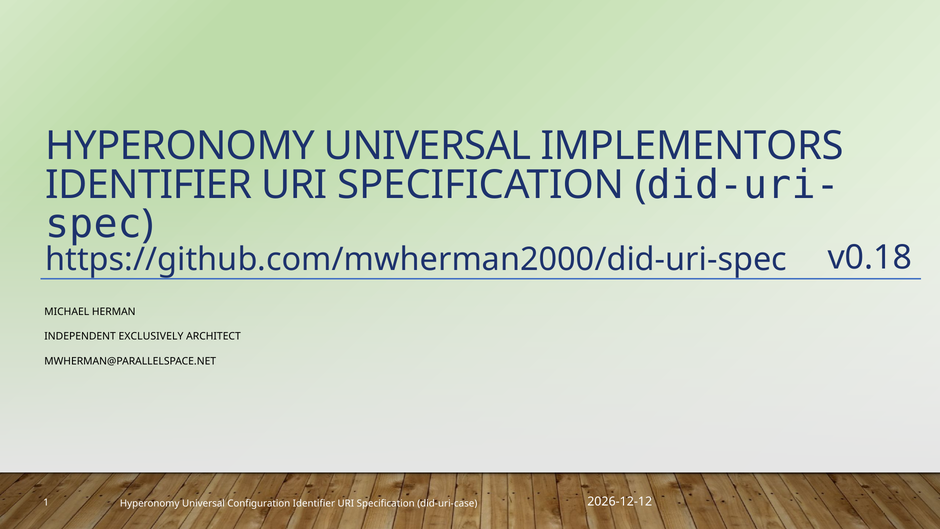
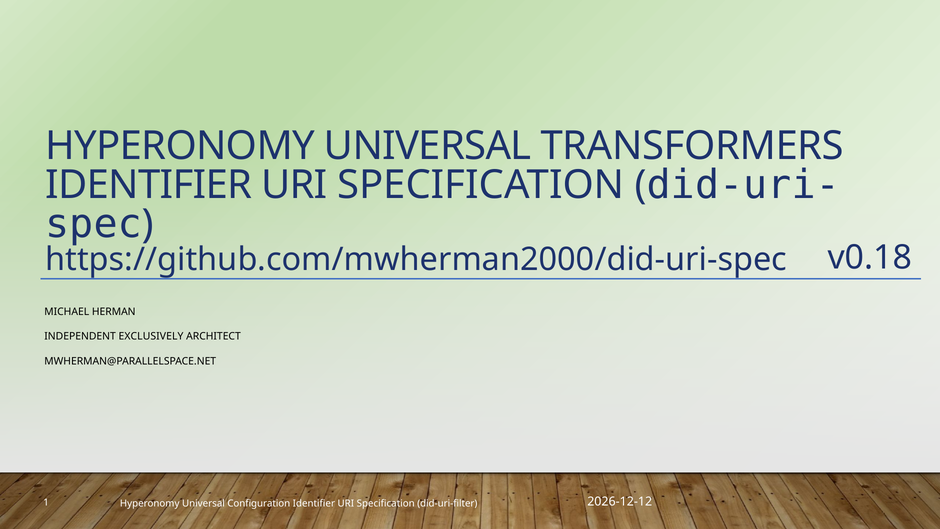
IMPLEMENTORS: IMPLEMENTORS -> TRANSFORMERS
did-uri-case: did-uri-case -> did-uri-filter
